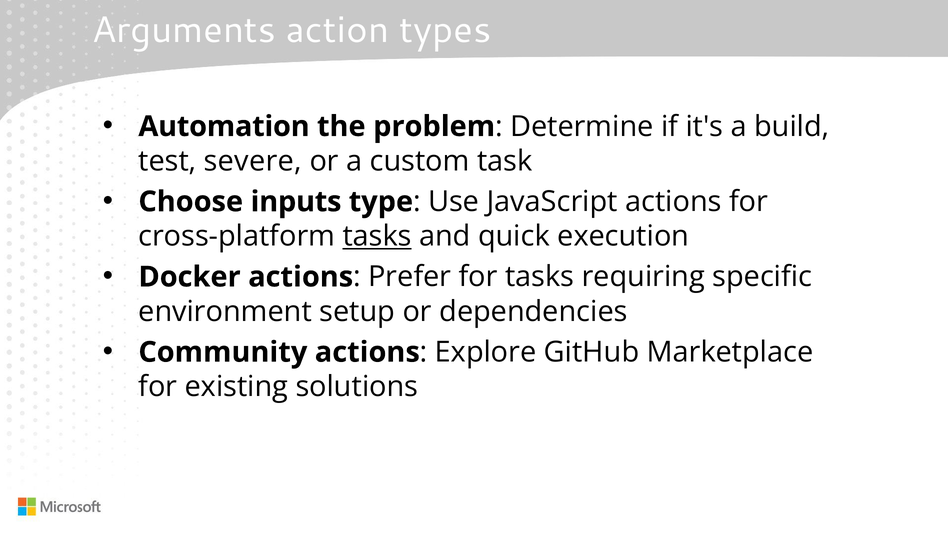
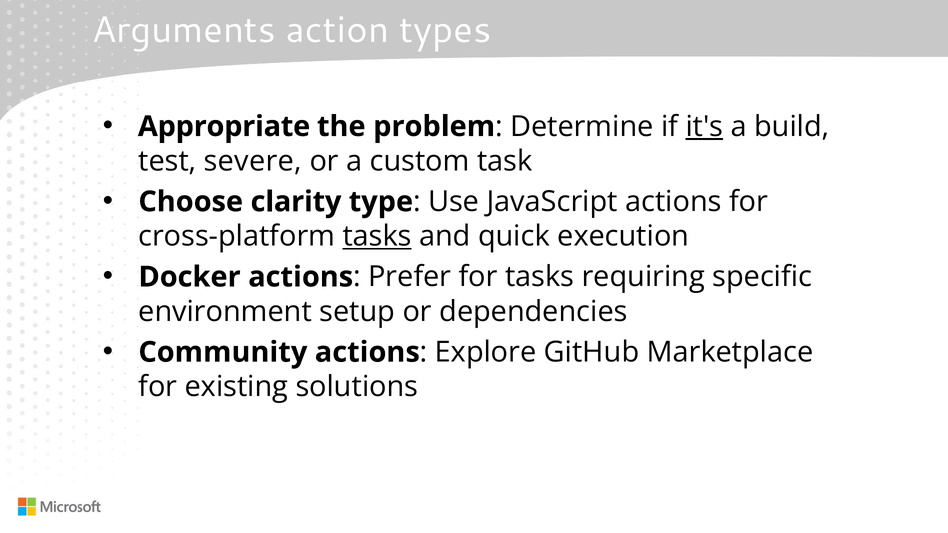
Automation: Automation -> Appropriate
it's underline: none -> present
inputs: inputs -> clarity
